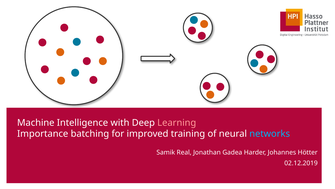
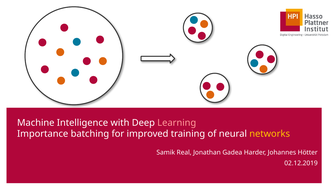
networks colour: light blue -> yellow
